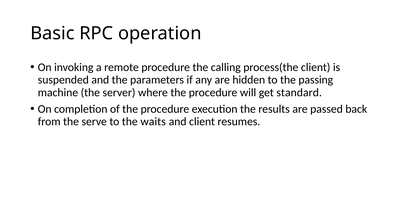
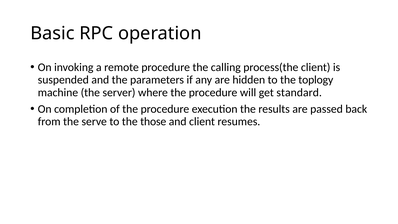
passing: passing -> toplogy
waits: waits -> those
